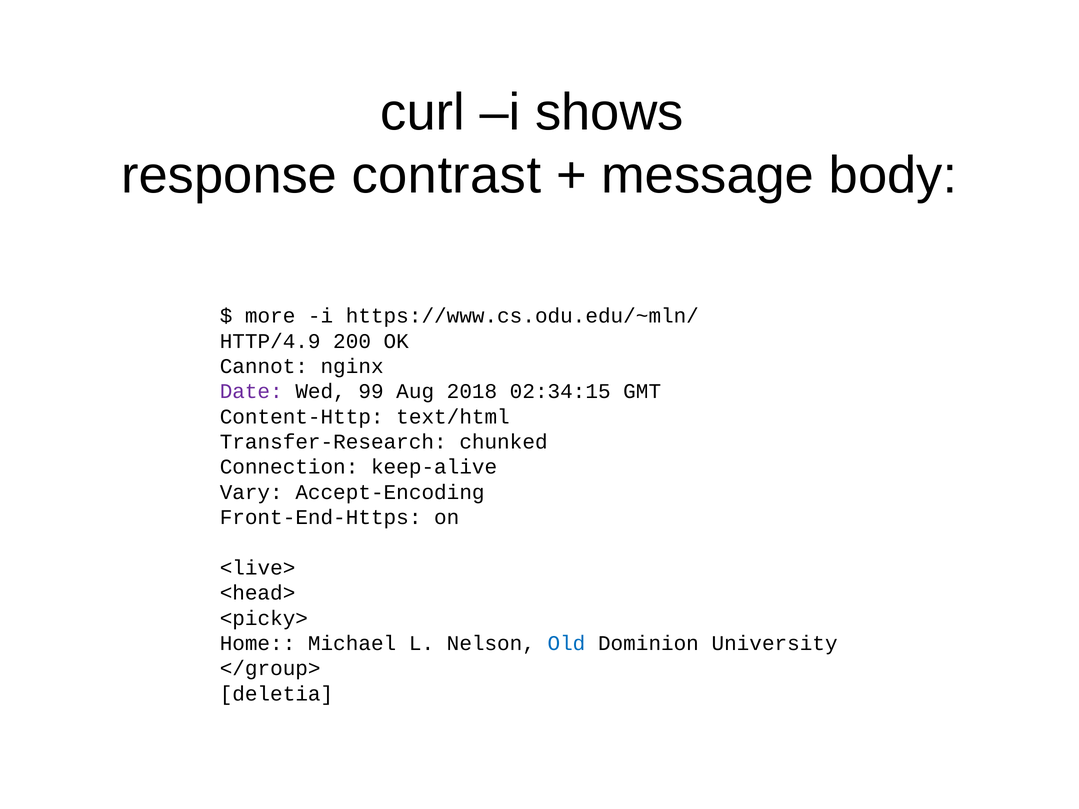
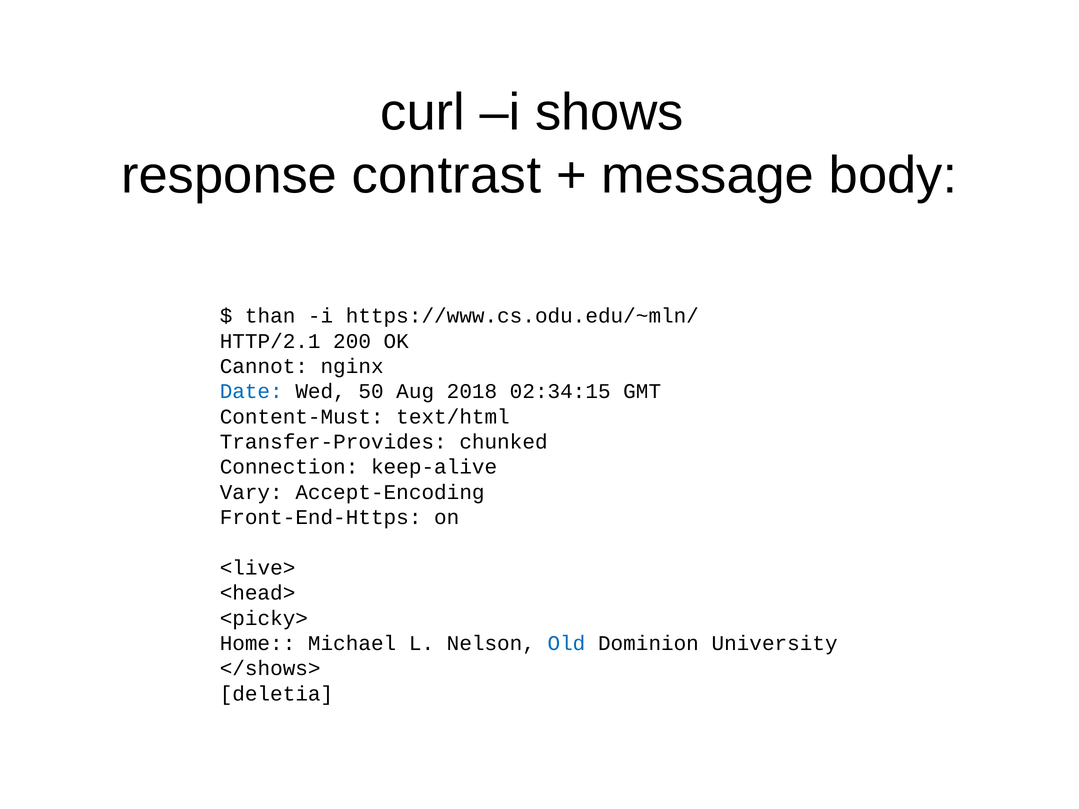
more: more -> than
HTTP/4.9: HTTP/4.9 -> HTTP/2.1
Date colour: purple -> blue
99: 99 -> 50
Content-Http: Content-Http -> Content-Must
Transfer-Research: Transfer-Research -> Transfer-Provides
</group>: </group> -> </shows>
